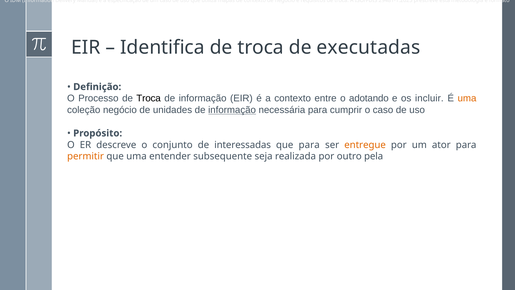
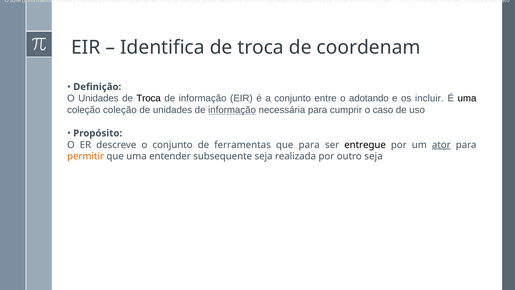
executadas: executadas -> coordenam
O Processo: Processo -> Unidades
a contexto: contexto -> conjunto
uma at (467, 98) colour: orange -> black
coleção negócio: negócio -> coleção
interessadas: interessadas -> ferramentas
entregue colour: orange -> black
ator underline: none -> present
outro pela: pela -> seja
